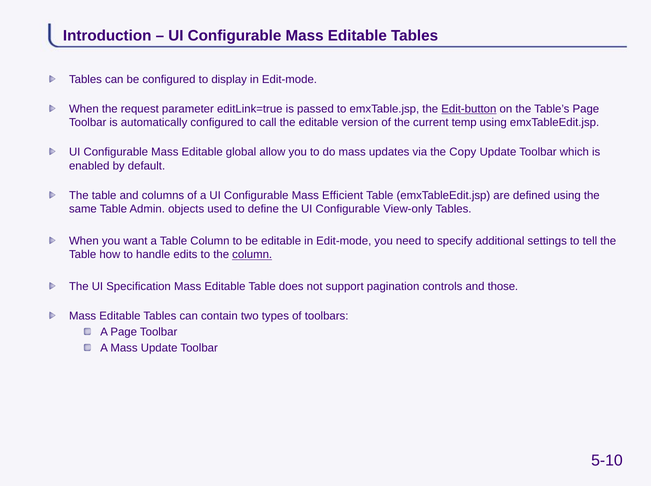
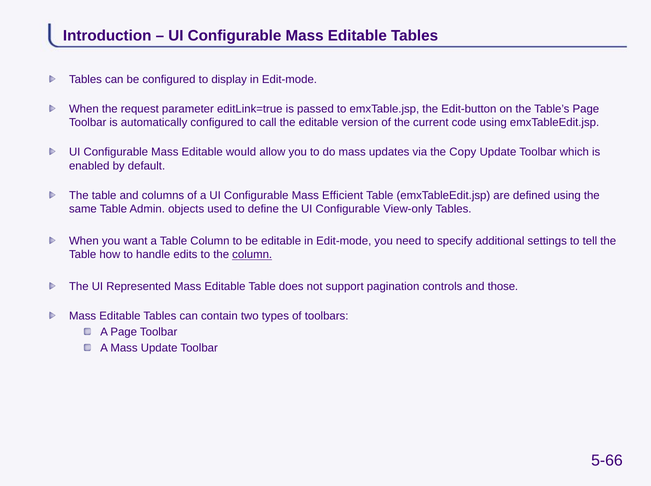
Edit-button underline: present -> none
temp: temp -> code
global: global -> would
Specification: Specification -> Represented
5-10: 5-10 -> 5-66
